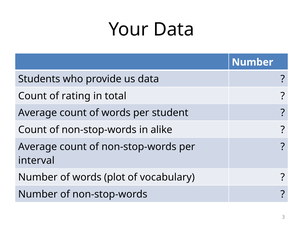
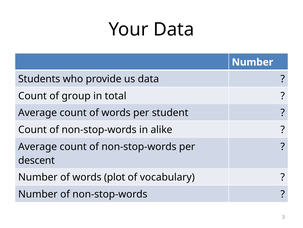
rating: rating -> group
interval: interval -> descent
